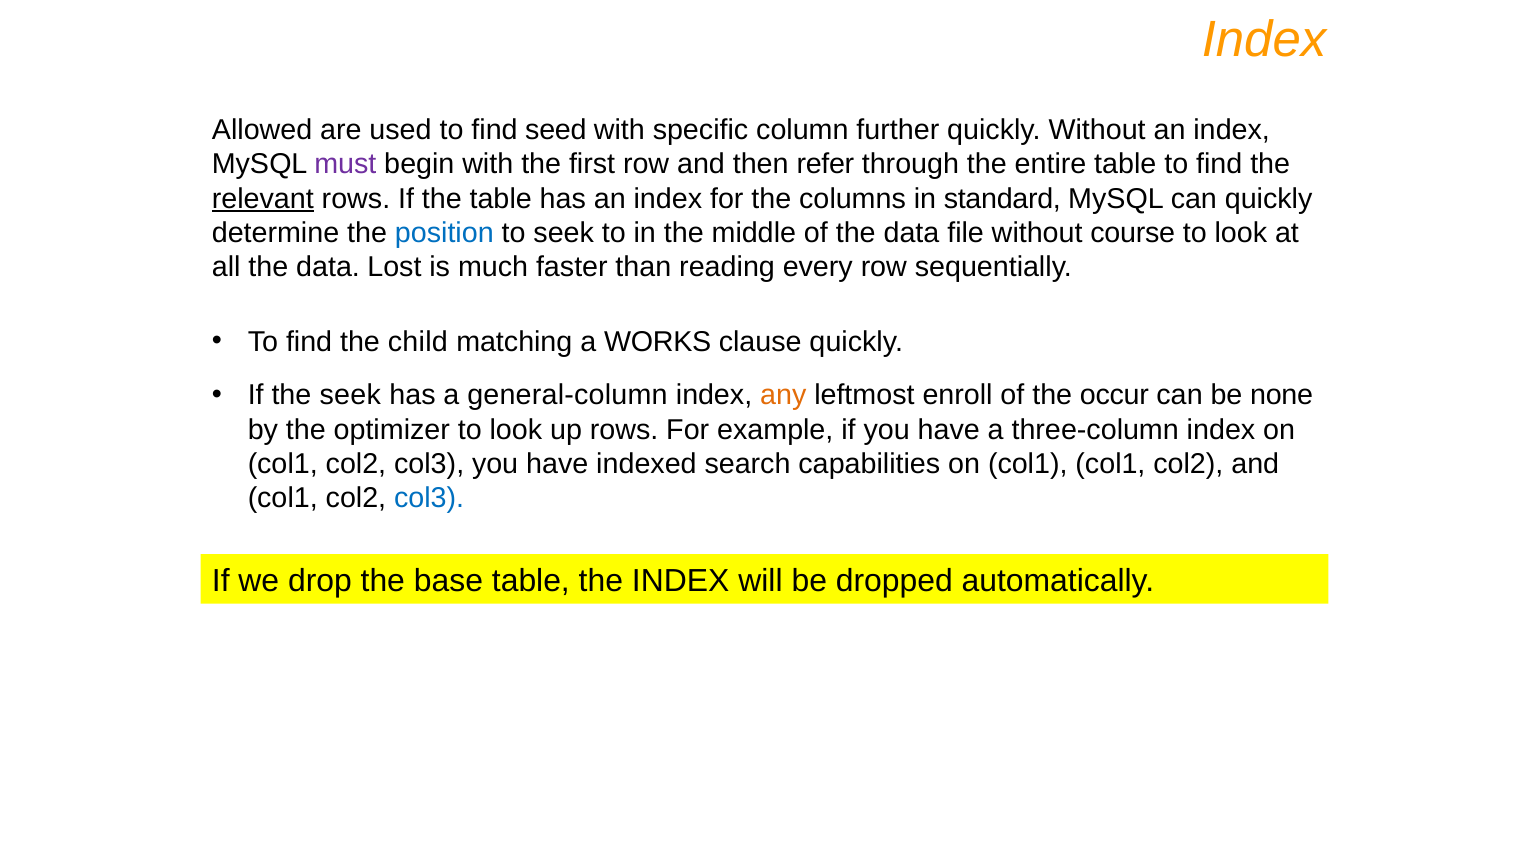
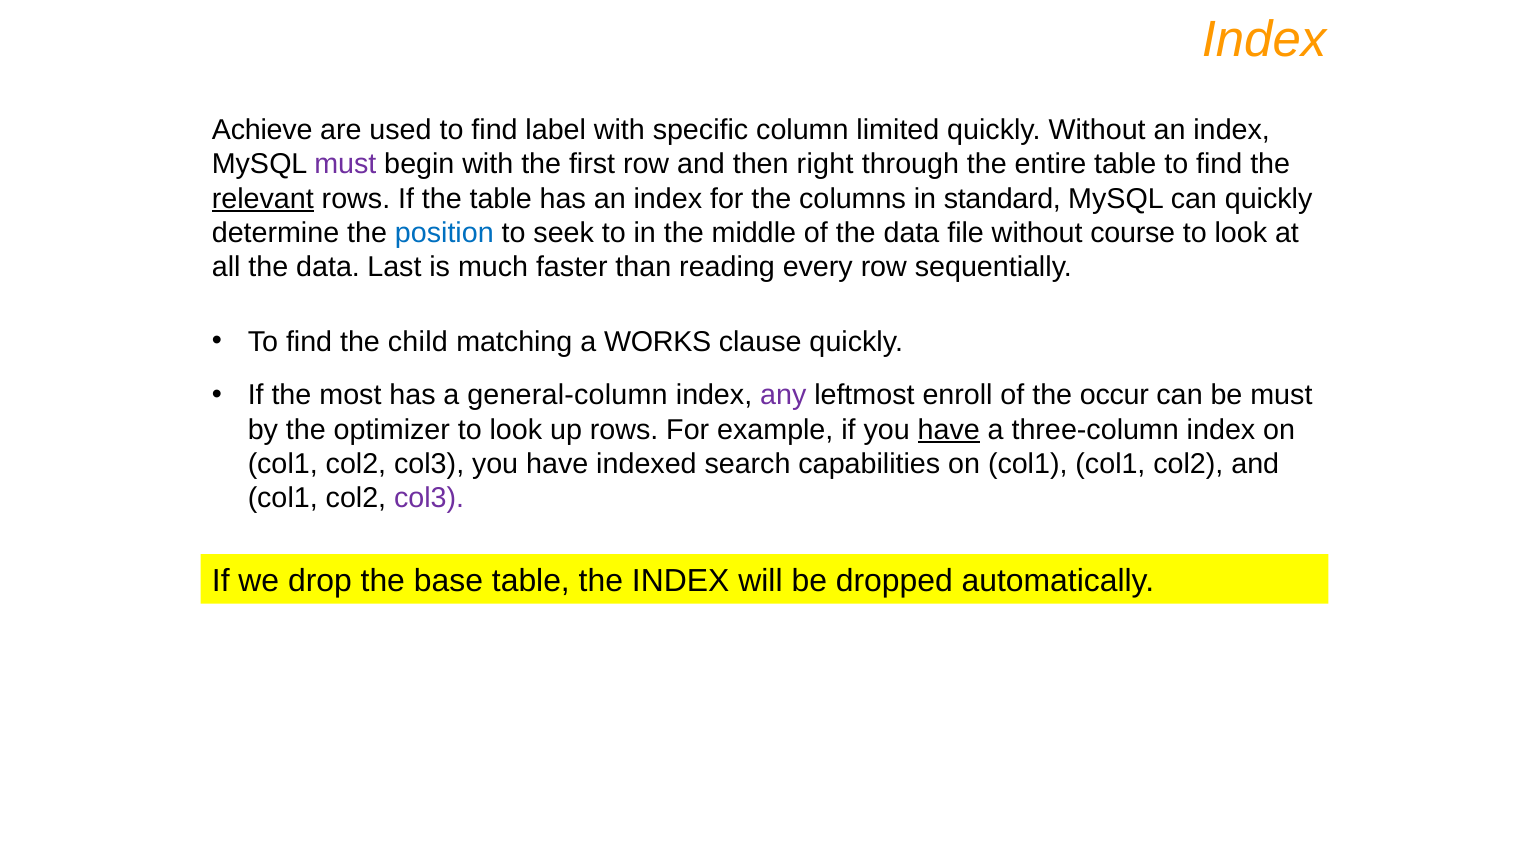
Allowed: Allowed -> Achieve
seed: seed -> label
further: further -> limited
refer: refer -> right
Lost: Lost -> Last
the seek: seek -> most
any colour: orange -> purple
be none: none -> must
have at (949, 430) underline: none -> present
col3 at (429, 498) colour: blue -> purple
